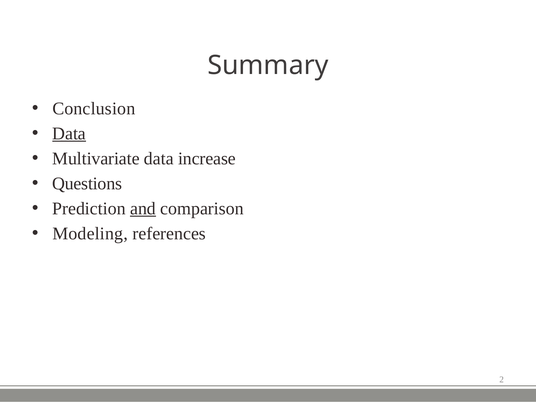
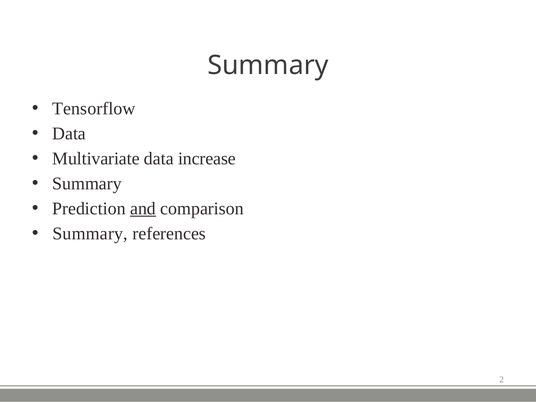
Conclusion: Conclusion -> Tensorflow
Data at (69, 133) underline: present -> none
Questions at (87, 183): Questions -> Summary
Modeling at (90, 233): Modeling -> Summary
